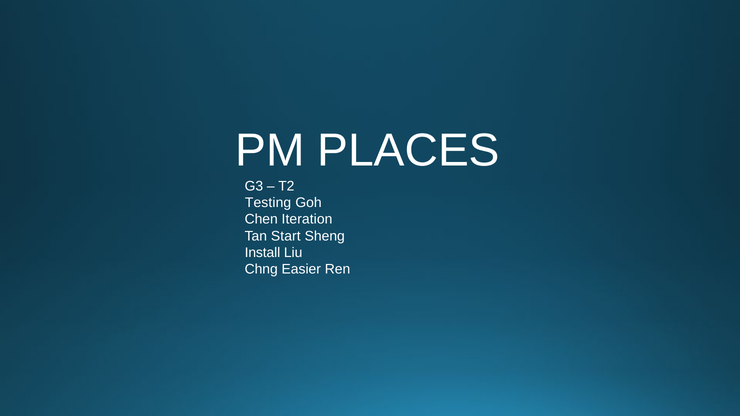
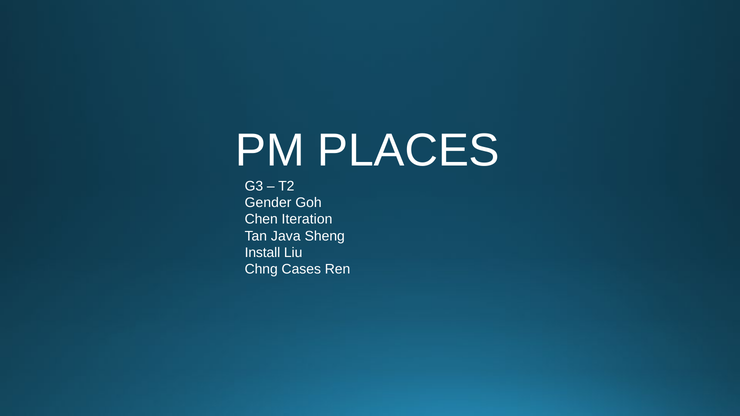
Testing: Testing -> Gender
Start: Start -> Java
Easier: Easier -> Cases
